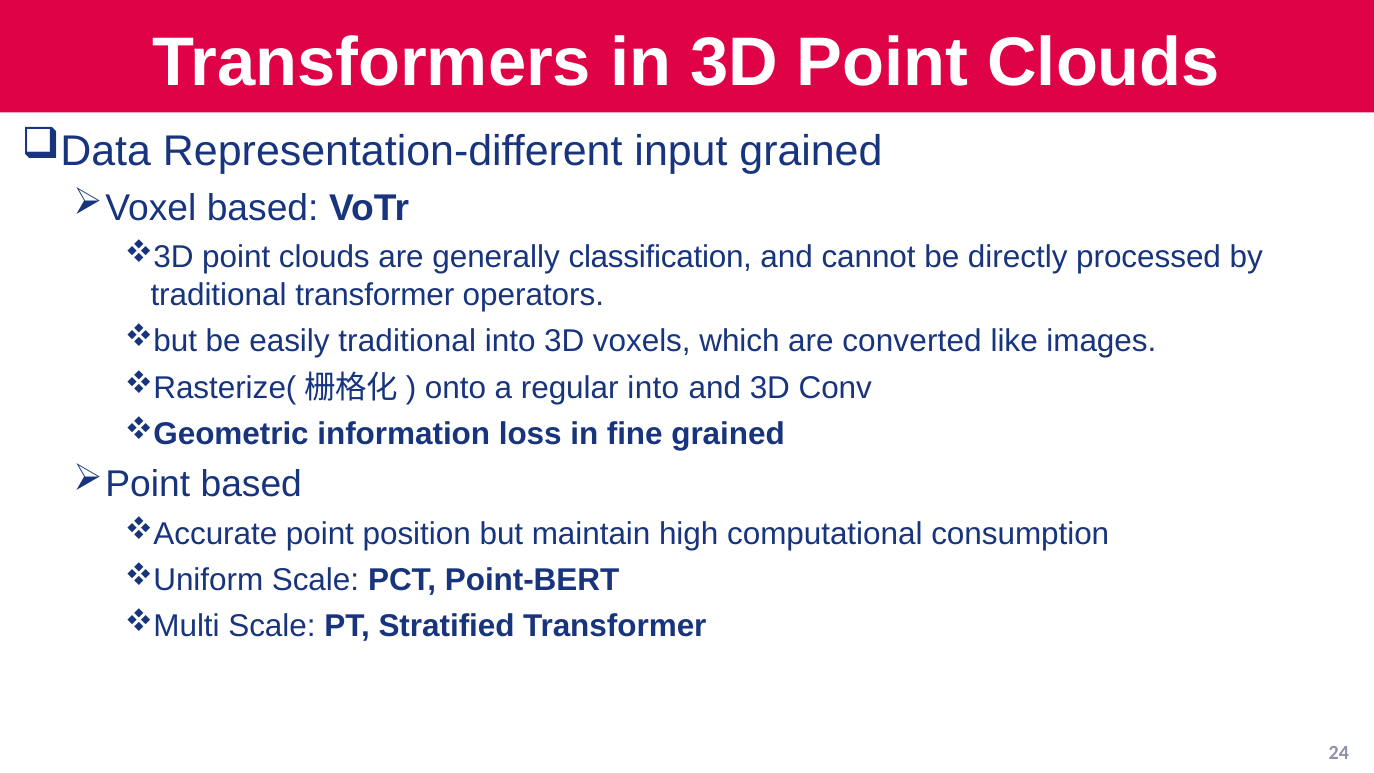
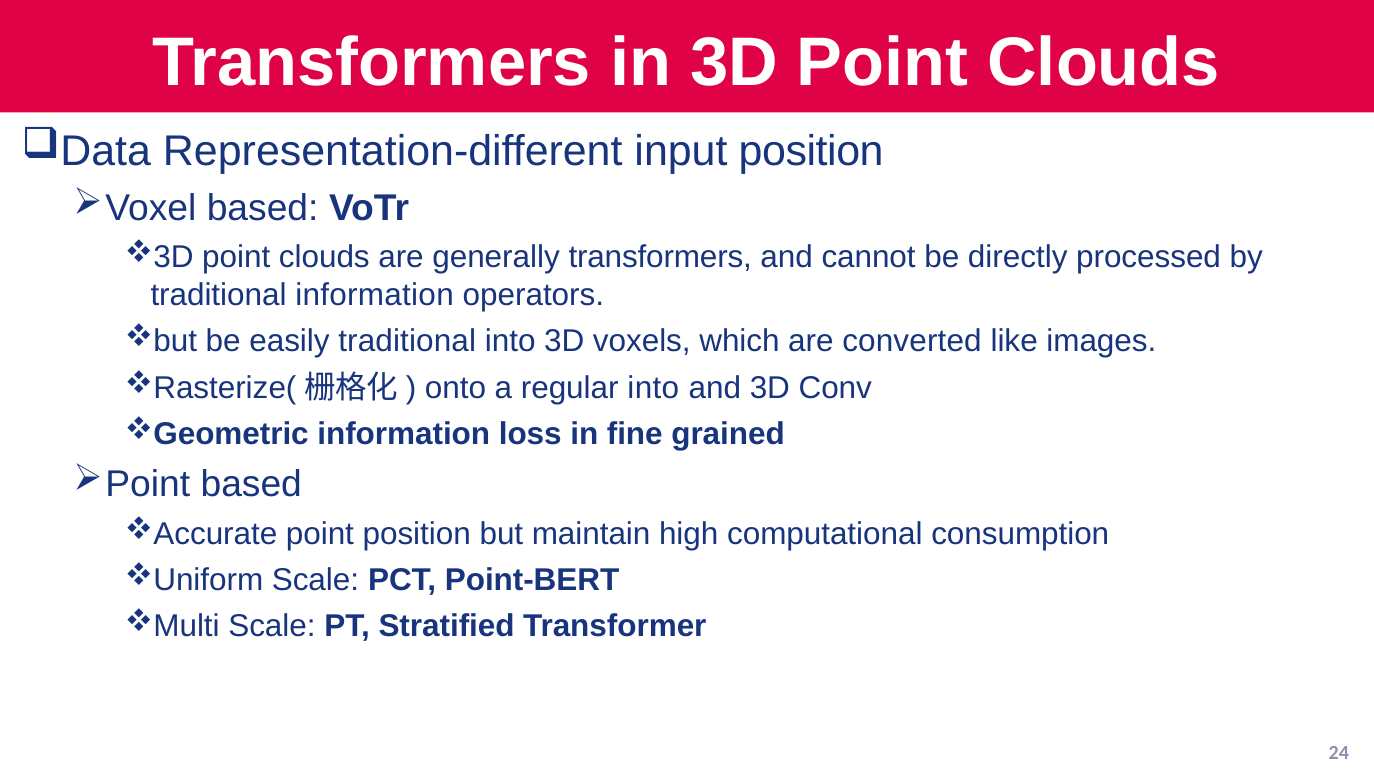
input grained: grained -> position
generally classification: classification -> transformers
traditional transformer: transformer -> information
